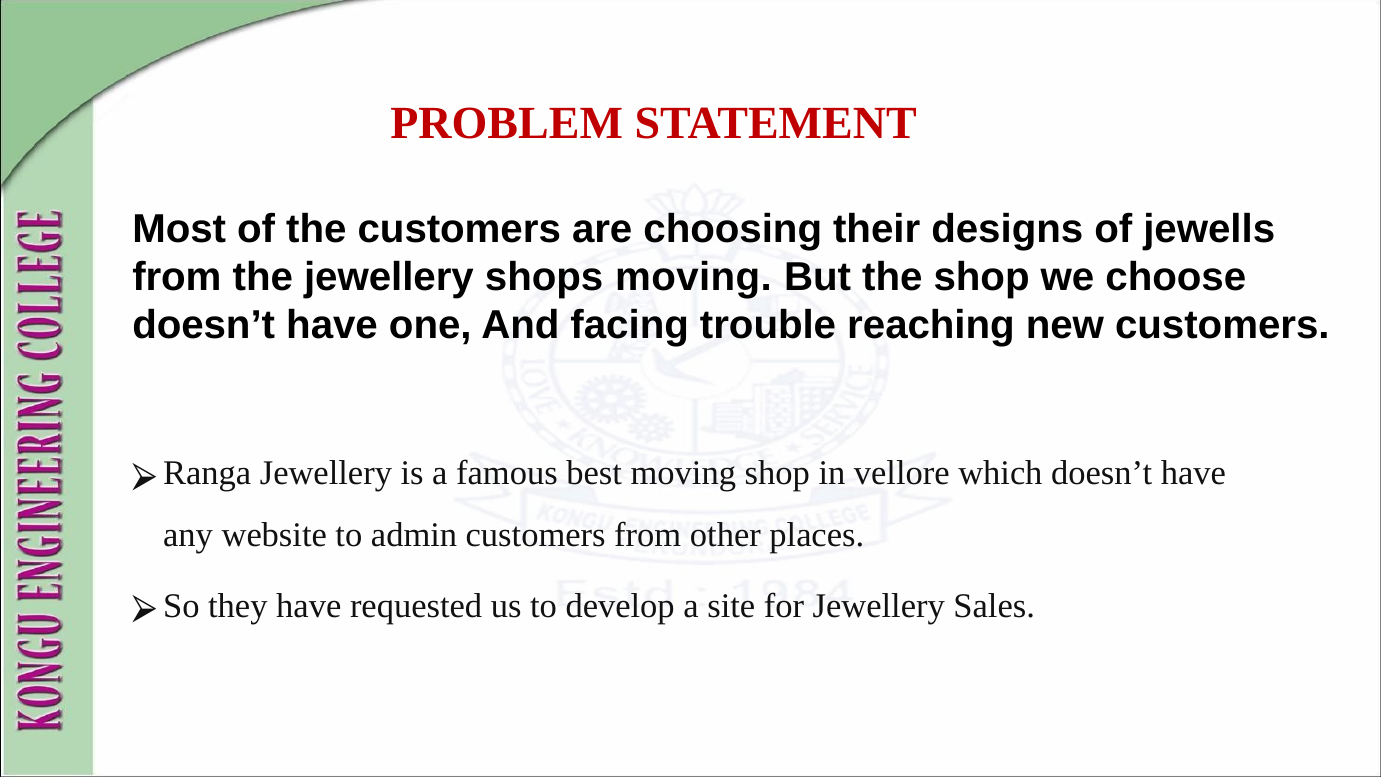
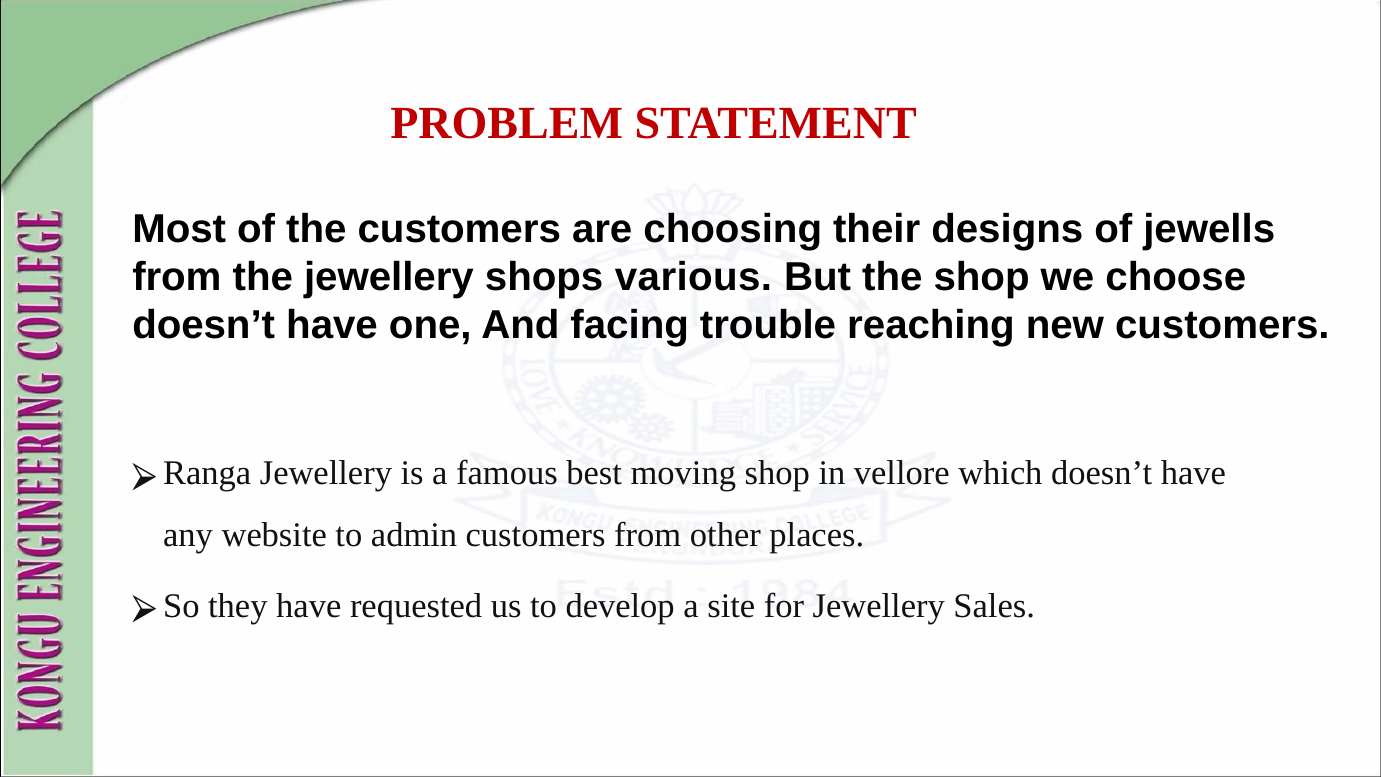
shops moving: moving -> various
